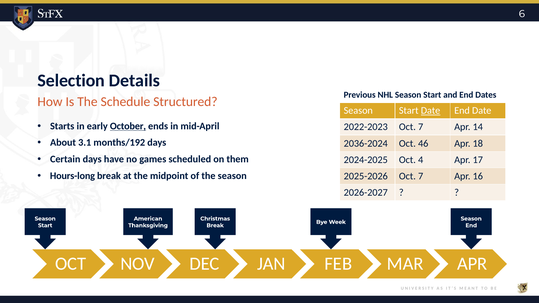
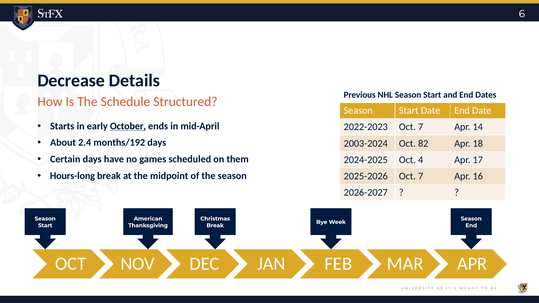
Selection: Selection -> Decrease
Date at (431, 111) underline: present -> none
3.1: 3.1 -> 2.4
2036-2024: 2036-2024 -> 2003-2024
46: 46 -> 82
